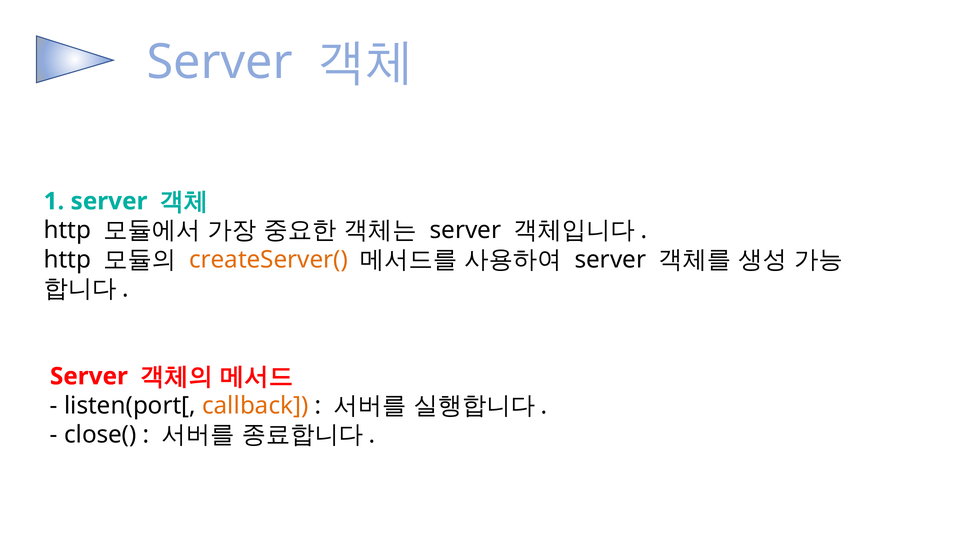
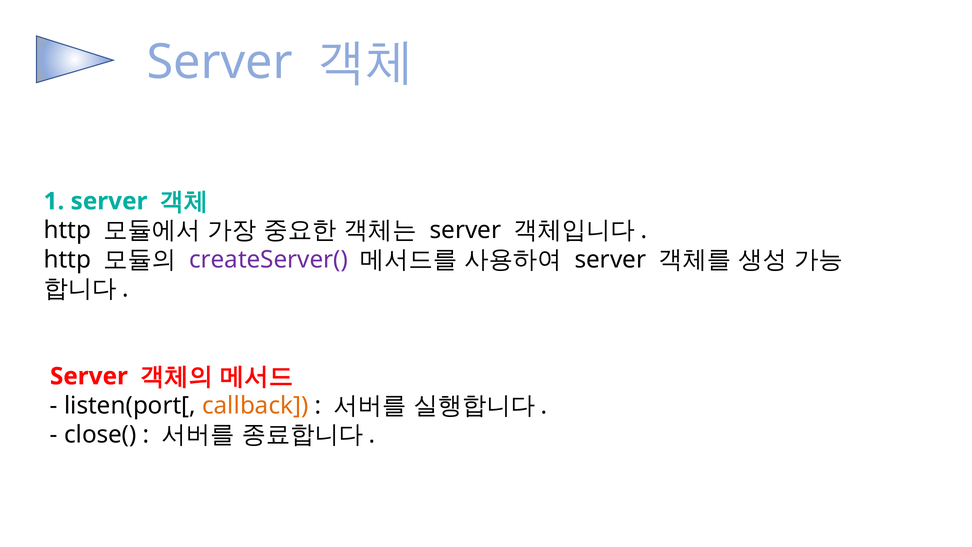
createServer( colour: orange -> purple
